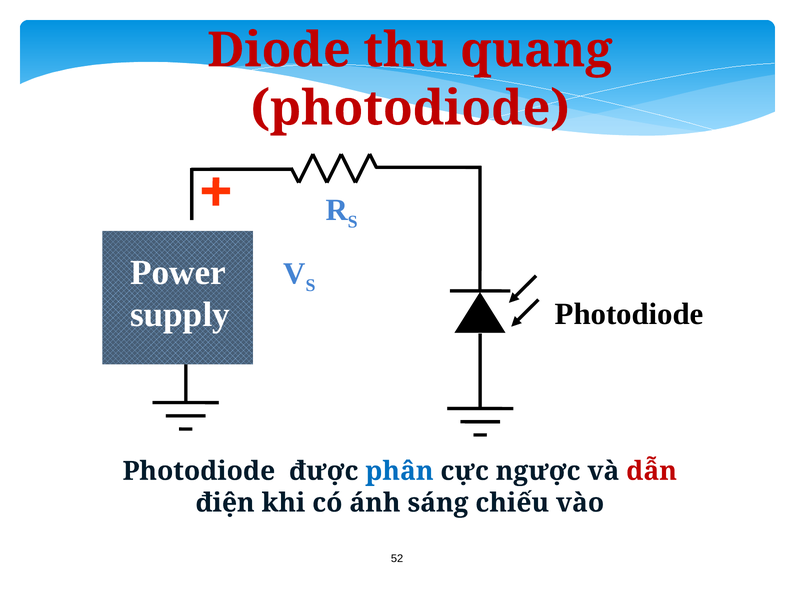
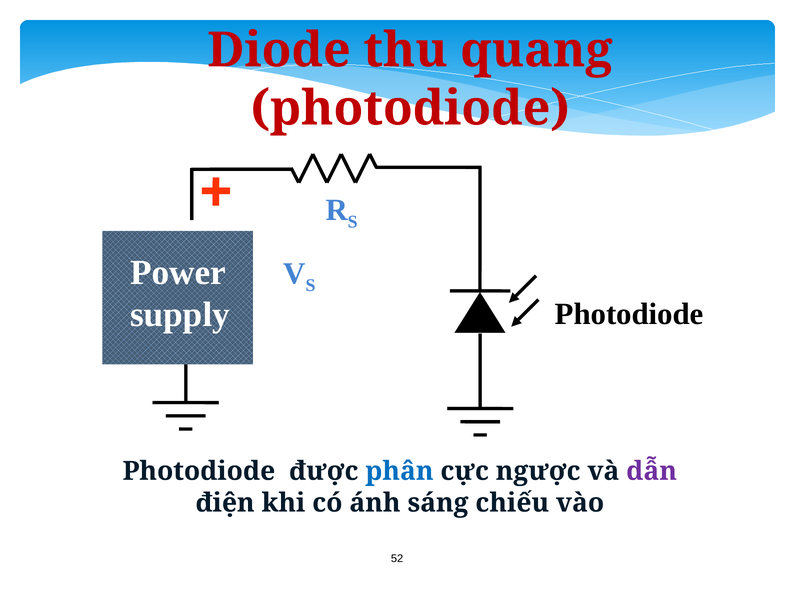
dẫn colour: red -> purple
